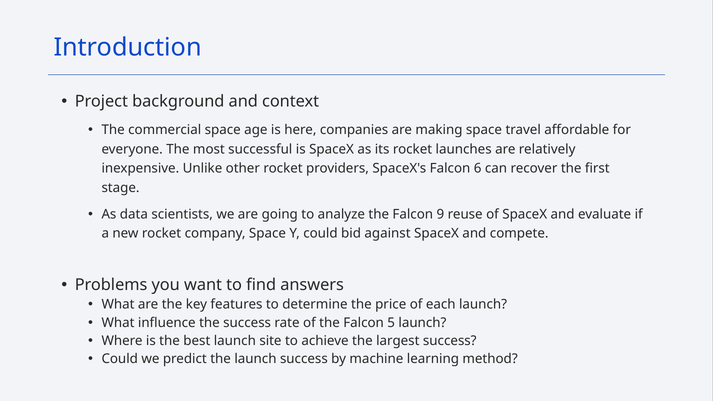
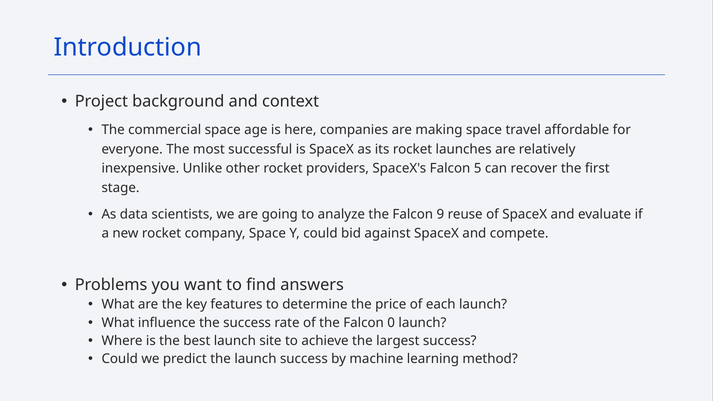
6: 6 -> 5
5: 5 -> 0
